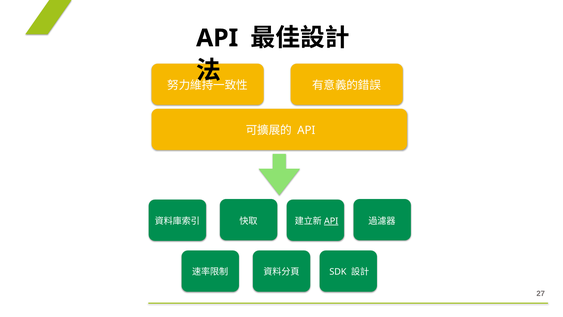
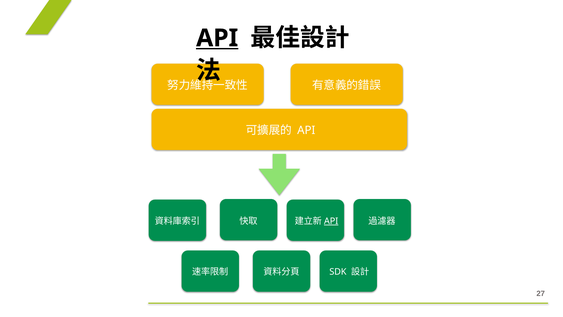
API at (217, 38) underline: none -> present
